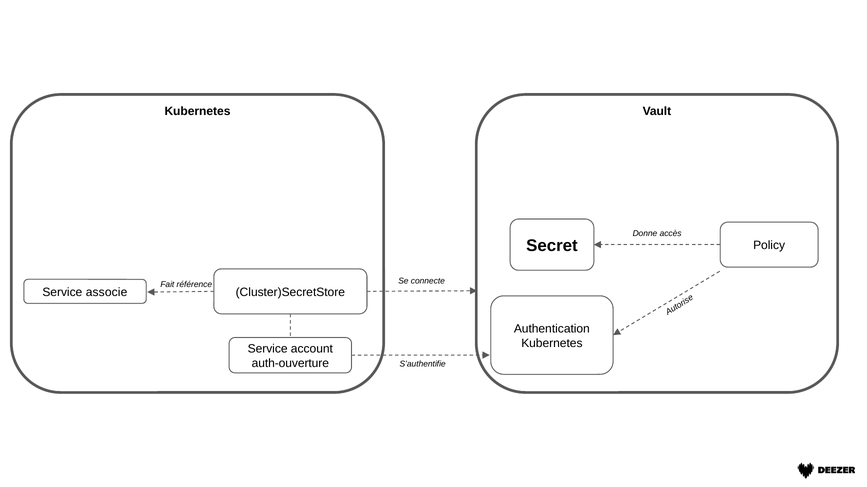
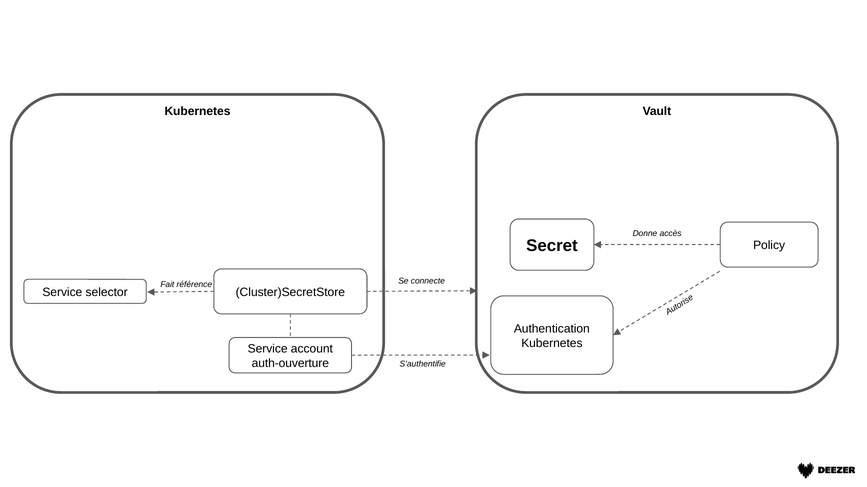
associe: associe -> selector
